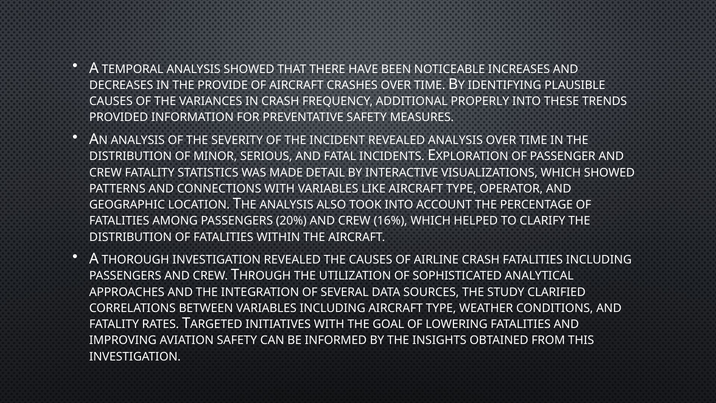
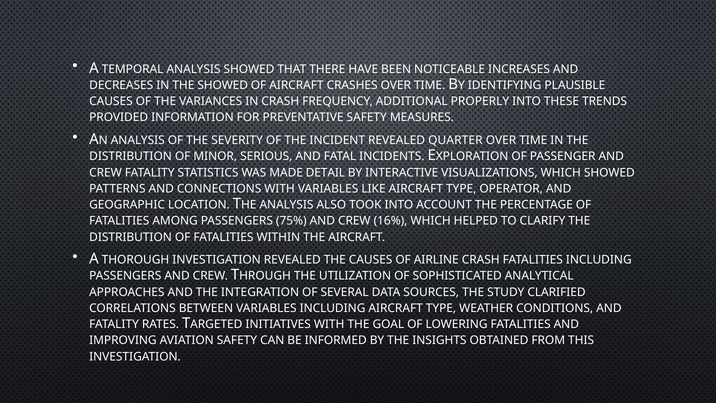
THE PROVIDE: PROVIDE -> SHOWED
REVEALED ANALYSIS: ANALYSIS -> QUARTER
20%: 20% -> 75%
